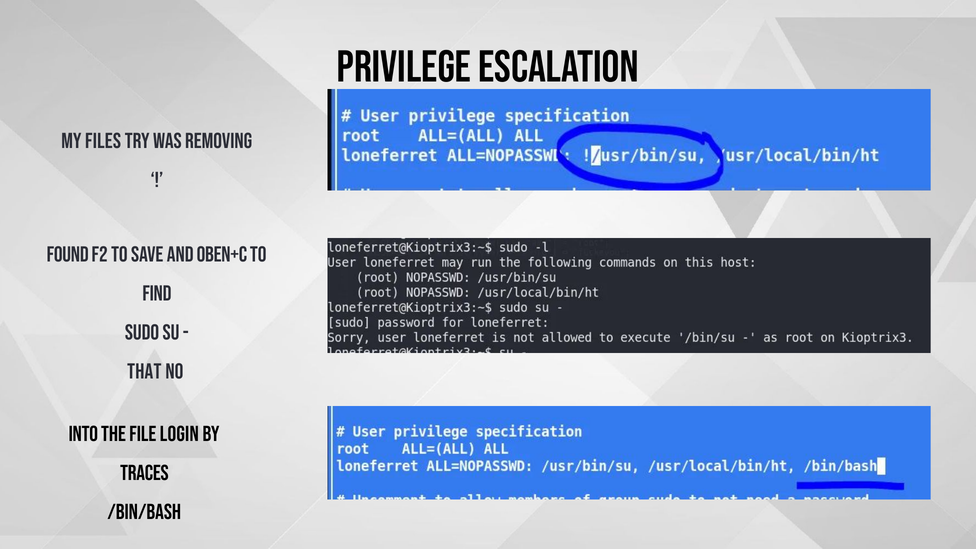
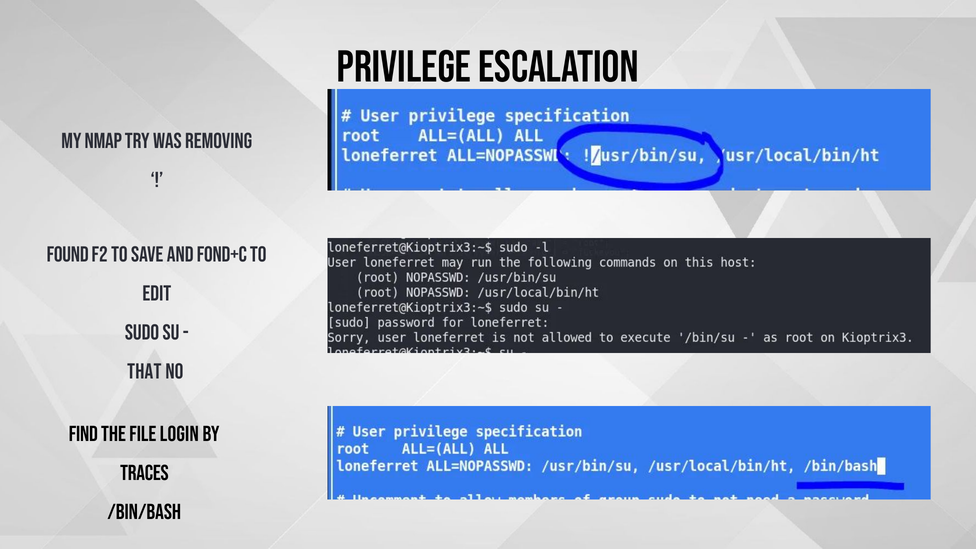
files: files -> nmap
OBEN+c: OBEN+c -> FOND+c
find: find -> edit
Into: Into -> Find
